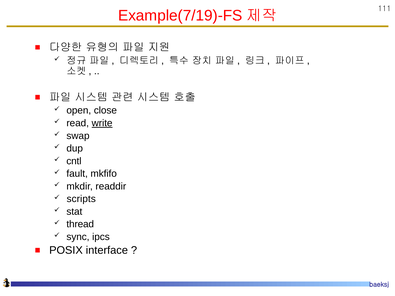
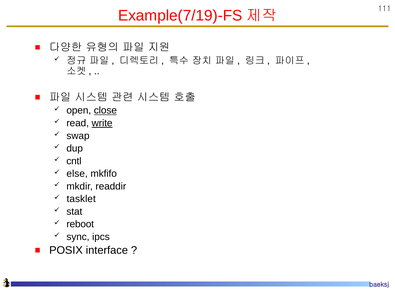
close underline: none -> present
fault: fault -> else
scripts: scripts -> tasklet
thread: thread -> reboot
